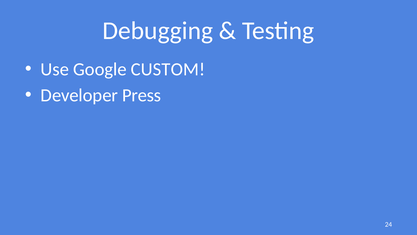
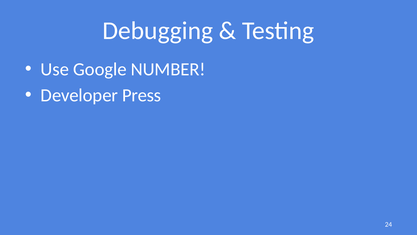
CUSTOM: CUSTOM -> NUMBER
